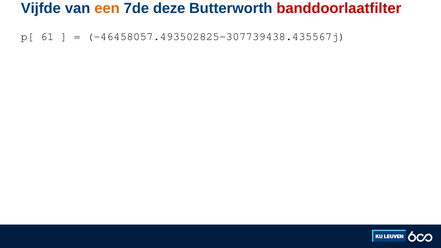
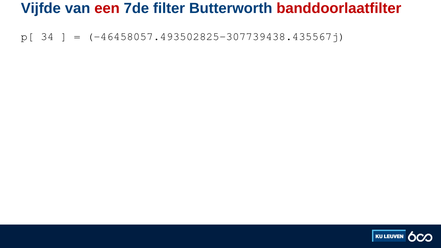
een colour: orange -> red
deze: deze -> filter
61: 61 -> 34
